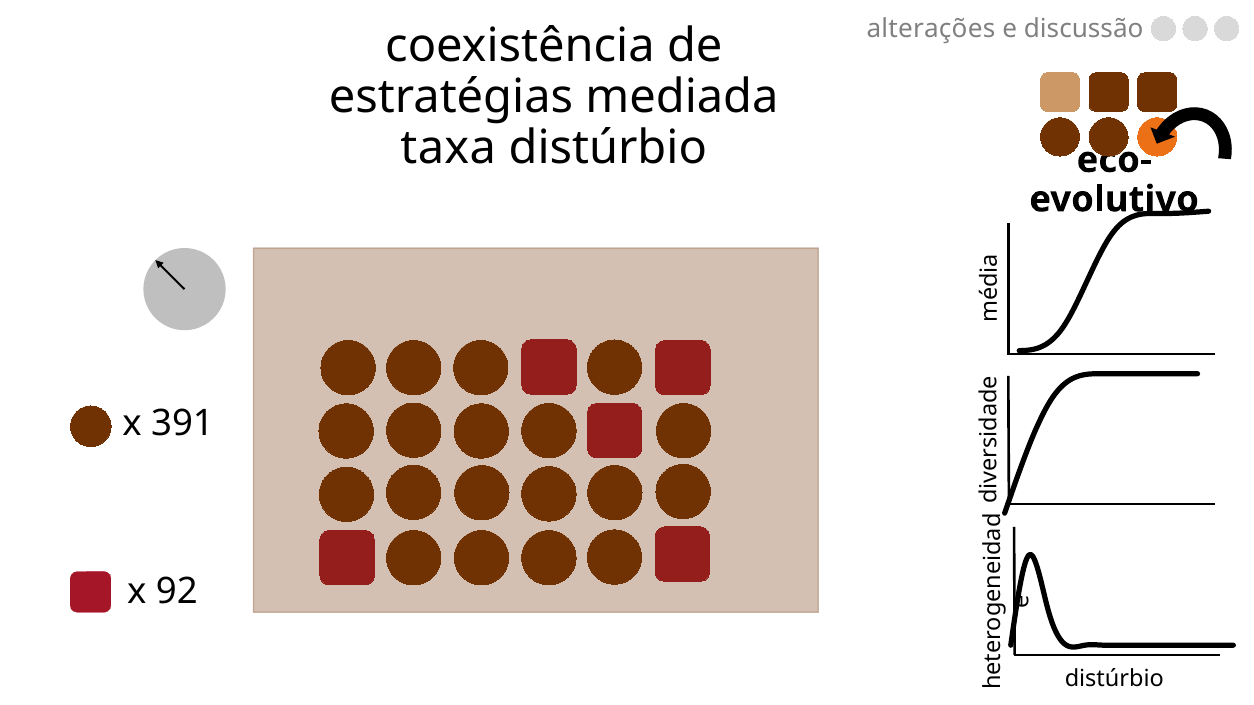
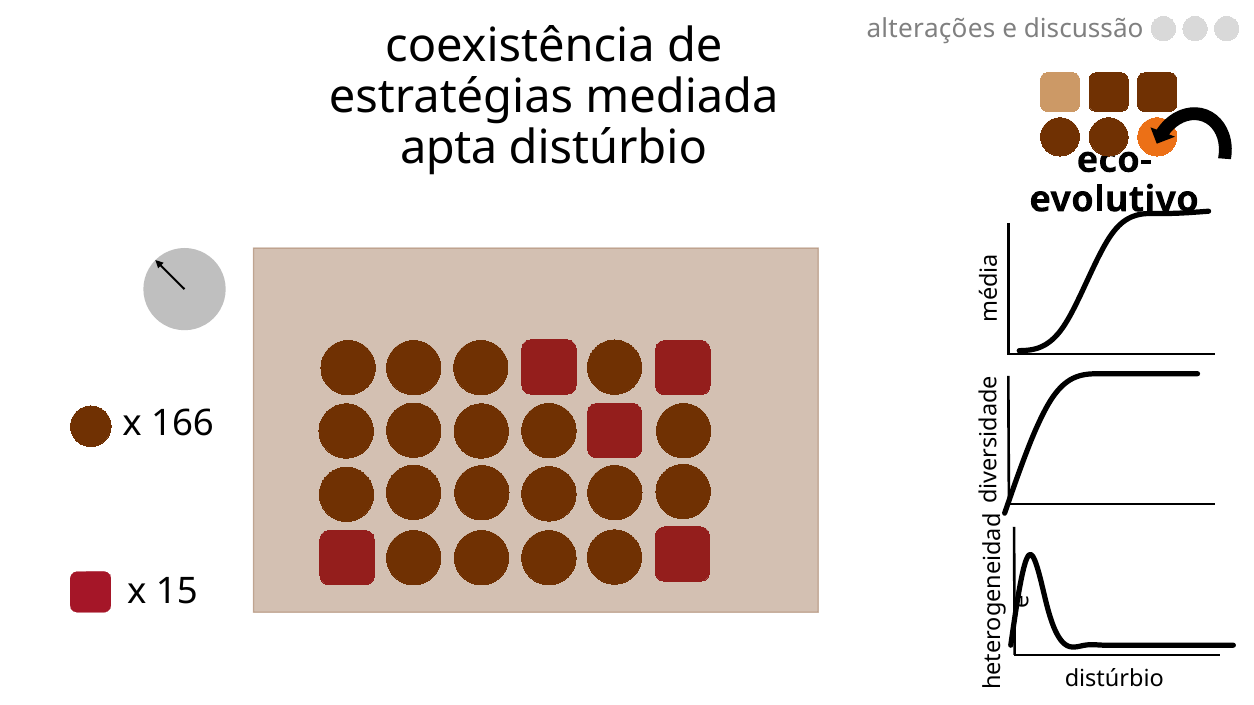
taxa: taxa -> apta
391: 391 -> 166
92: 92 -> 15
